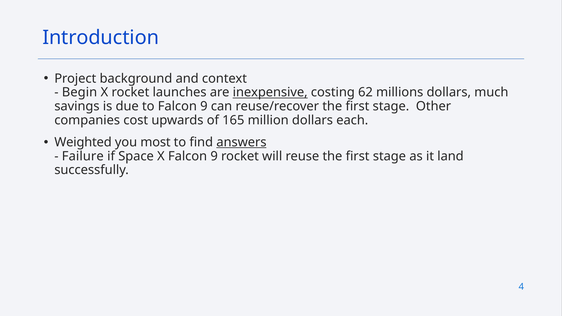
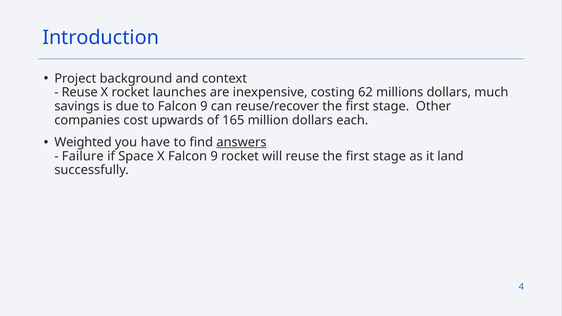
Begin at (80, 92): Begin -> Reuse
inexpensive underline: present -> none
most: most -> have
